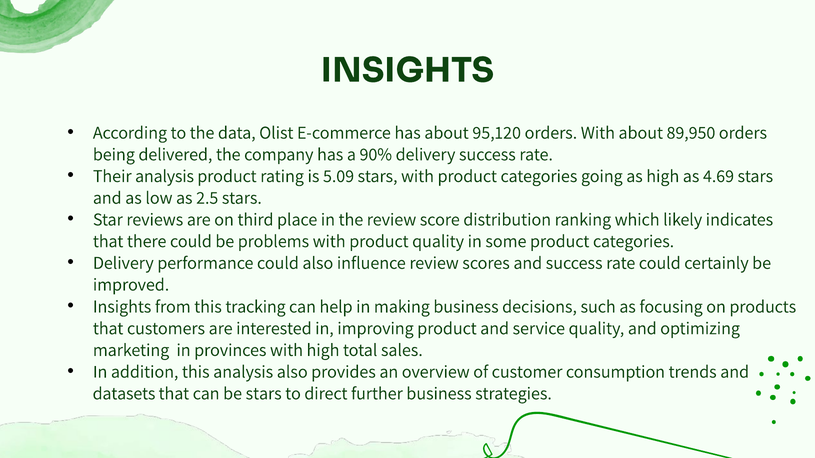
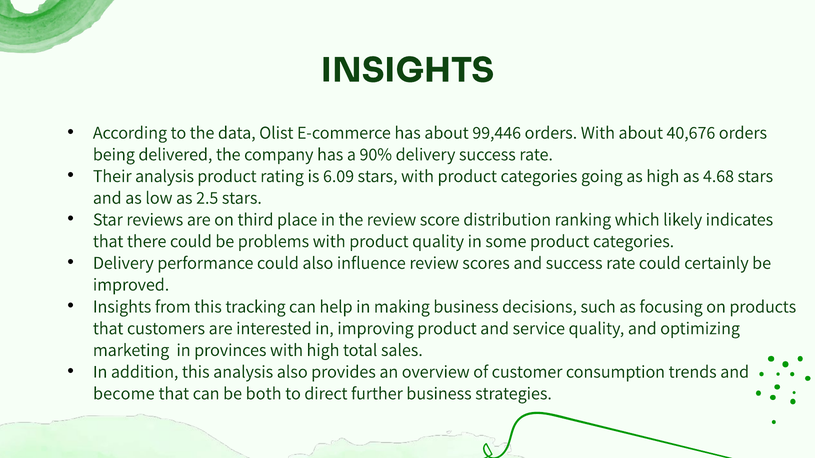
95,120: 95,120 -> 99,446
89,950: 89,950 -> 40,676
5.09: 5.09 -> 6.09
4.69: 4.69 -> 4.68
datasets: datasets -> become
be stars: stars -> both
